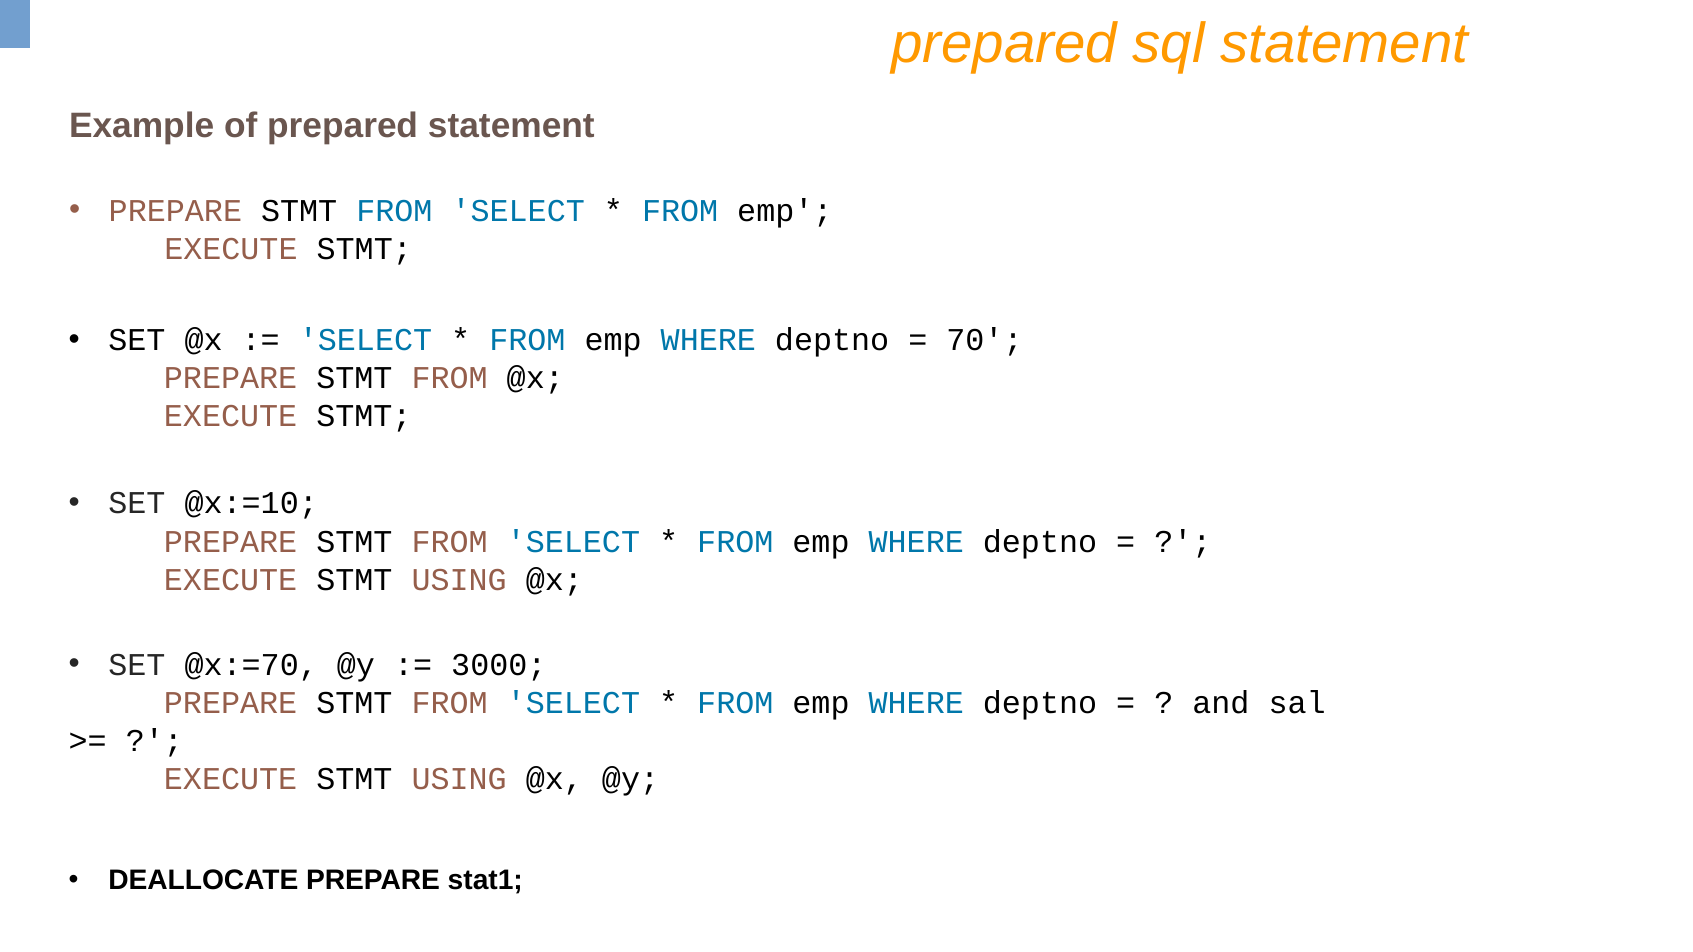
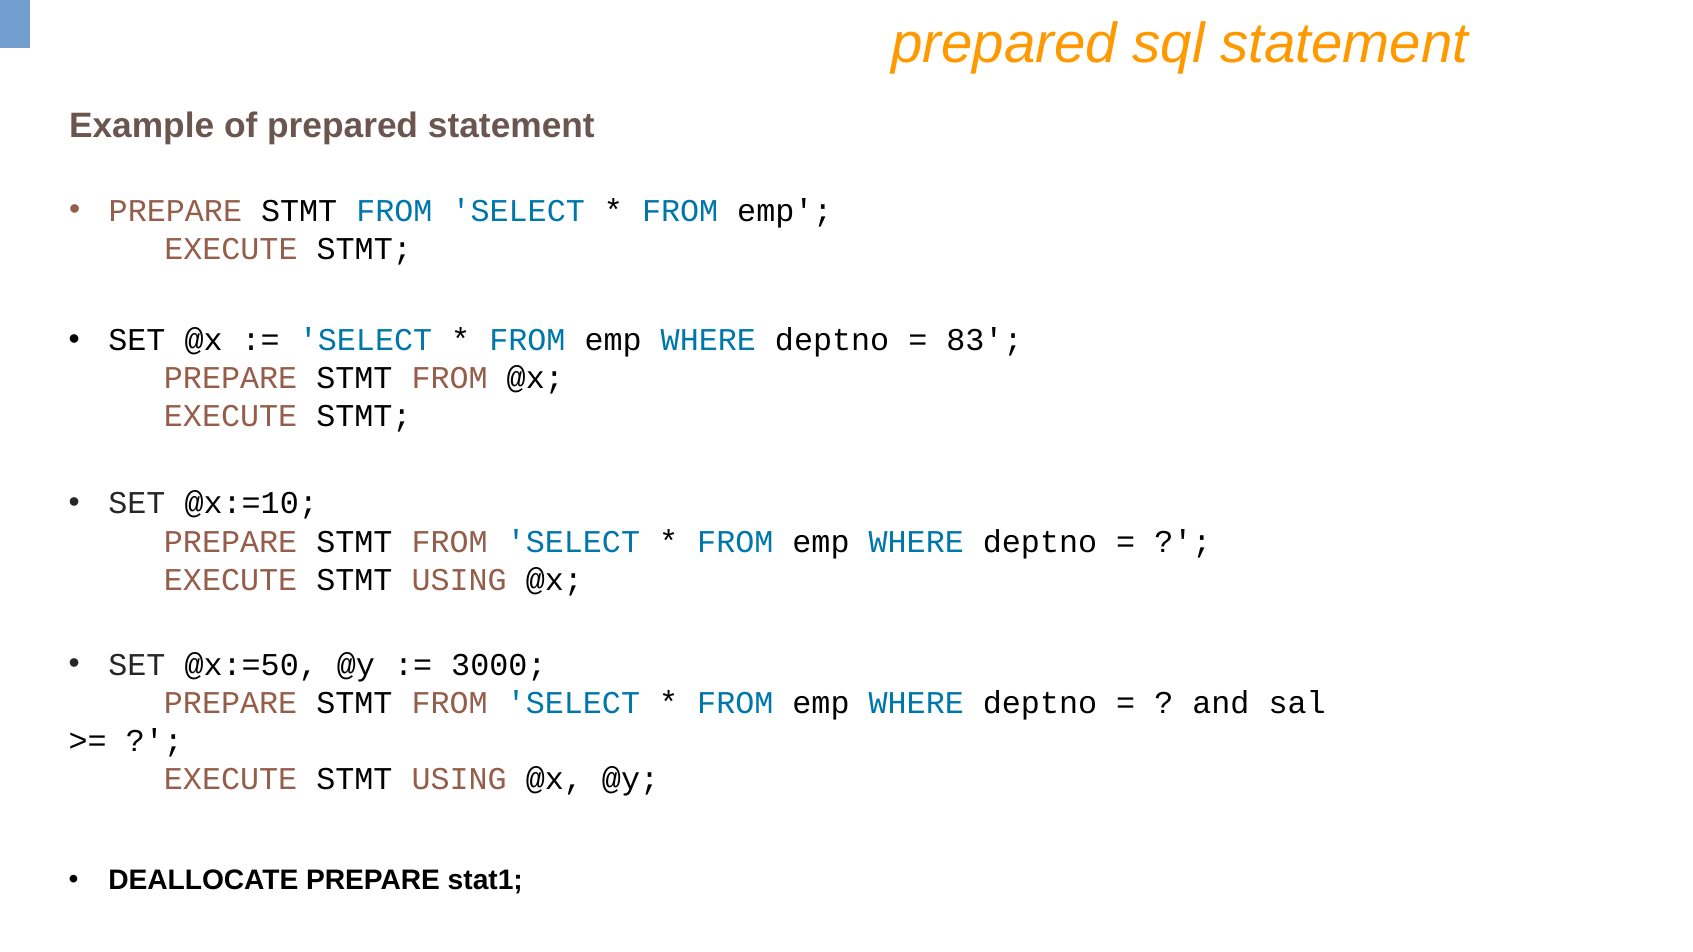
70: 70 -> 83
@x:=70: @x:=70 -> @x:=50
